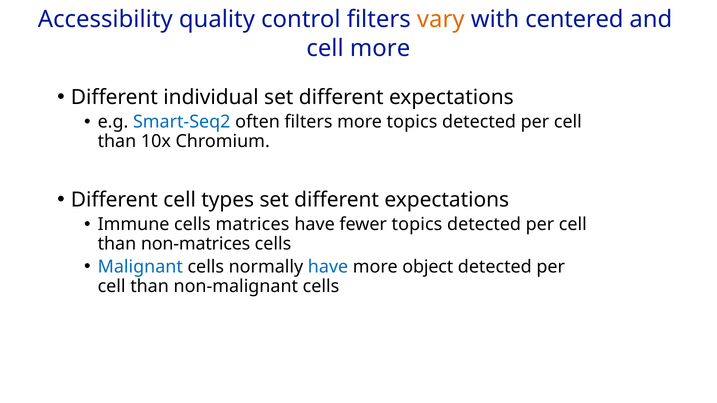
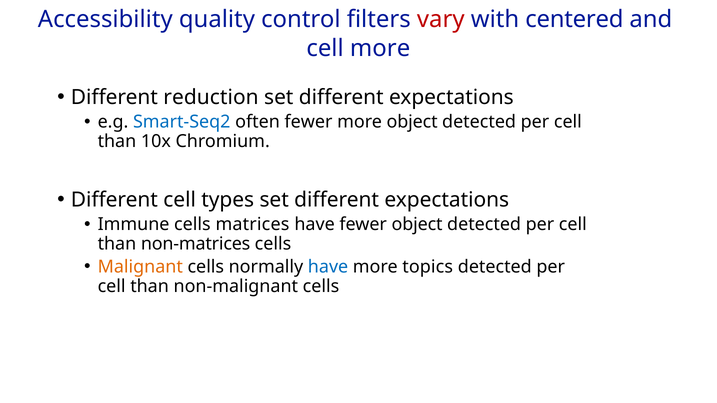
vary colour: orange -> red
individual: individual -> reduction
often filters: filters -> fewer
more topics: topics -> object
fewer topics: topics -> object
Malignant colour: blue -> orange
object: object -> topics
